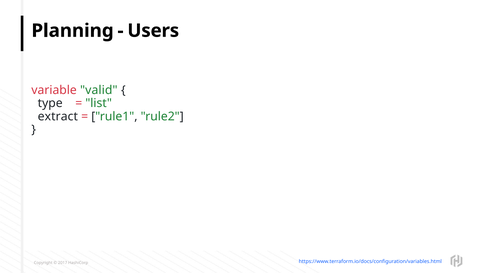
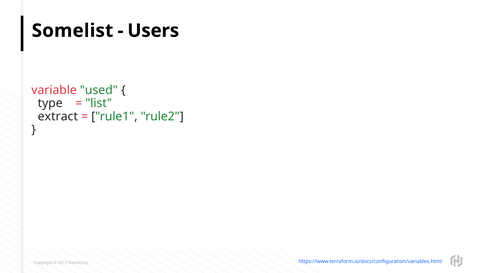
Planning: Planning -> Somelist
valid: valid -> used
